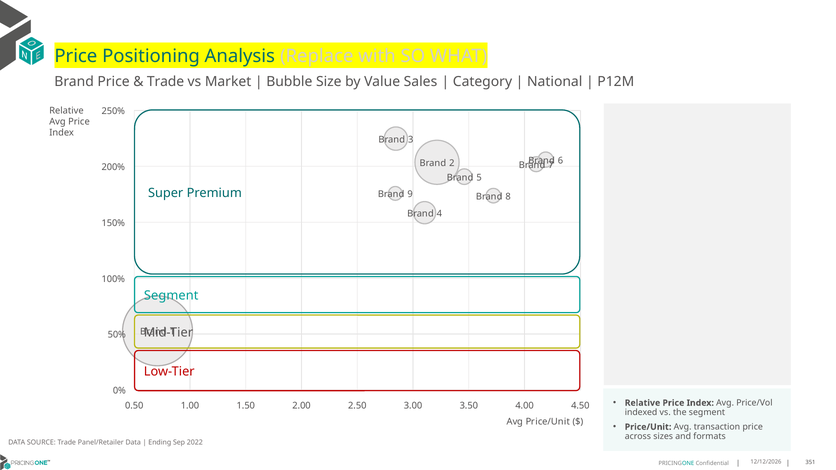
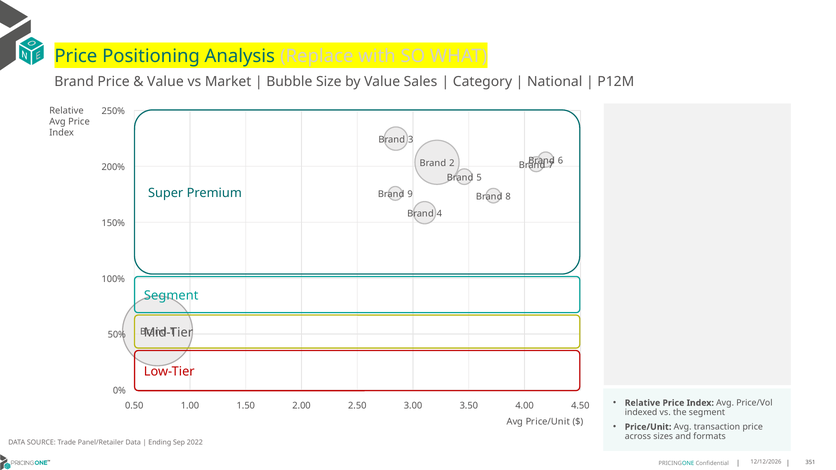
Trade at (166, 82): Trade -> Value
